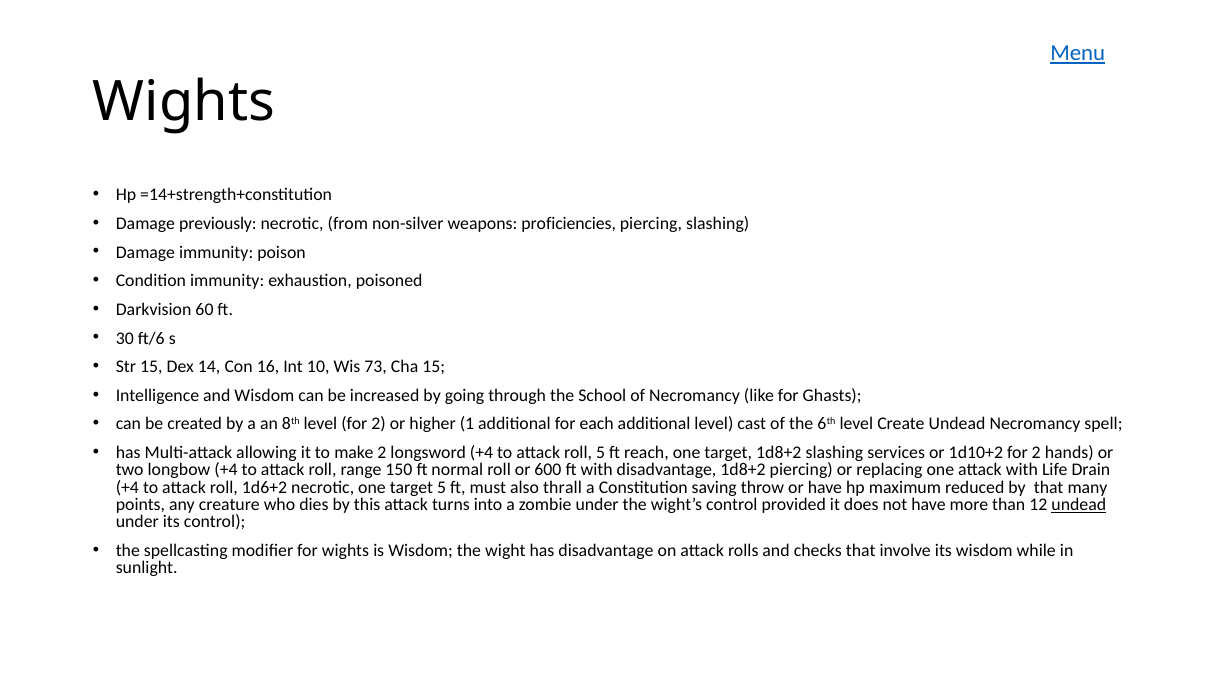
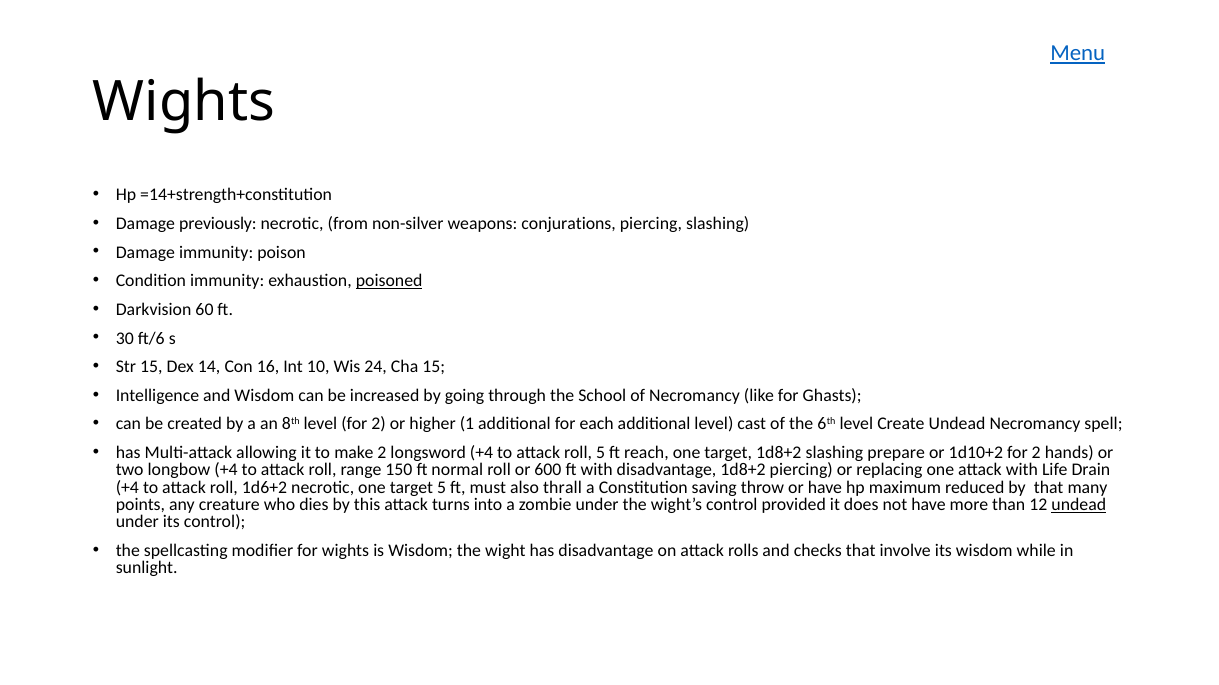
proficiencies: proficiencies -> conjurations
poisoned underline: none -> present
73: 73 -> 24
services: services -> prepare
